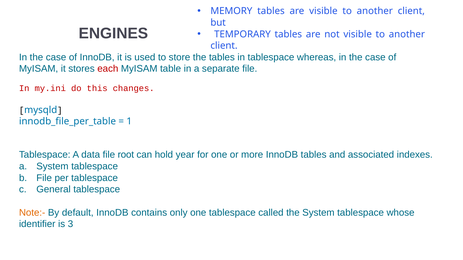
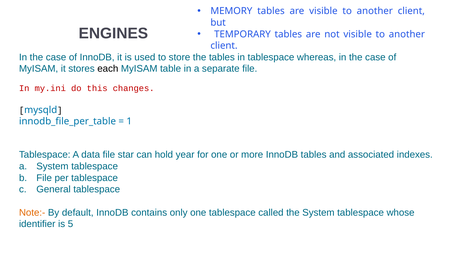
each colour: red -> black
root: root -> star
3: 3 -> 5
